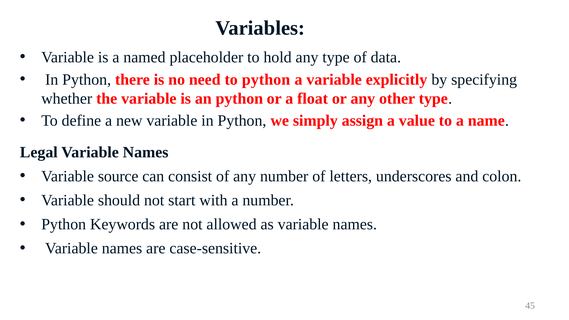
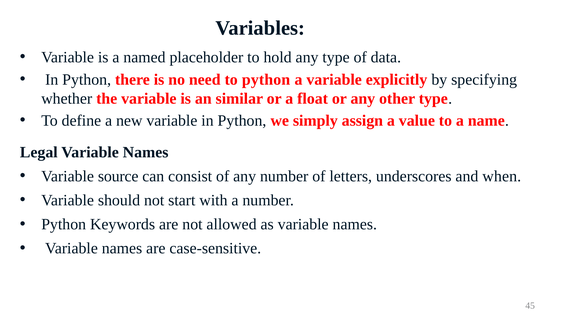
an python: python -> similar
colon: colon -> when
